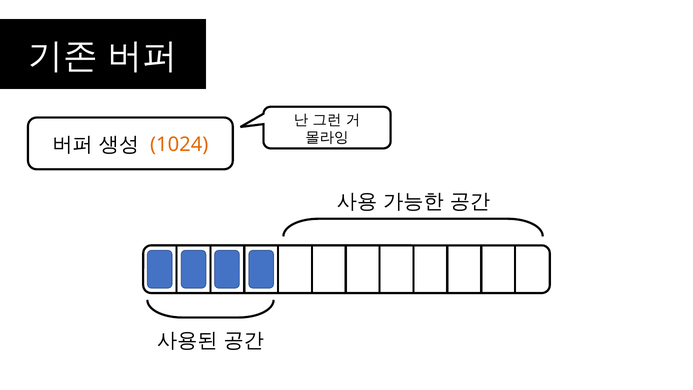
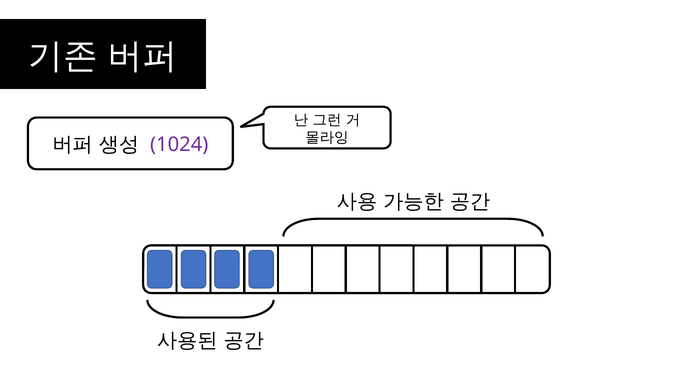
1024 colour: orange -> purple
